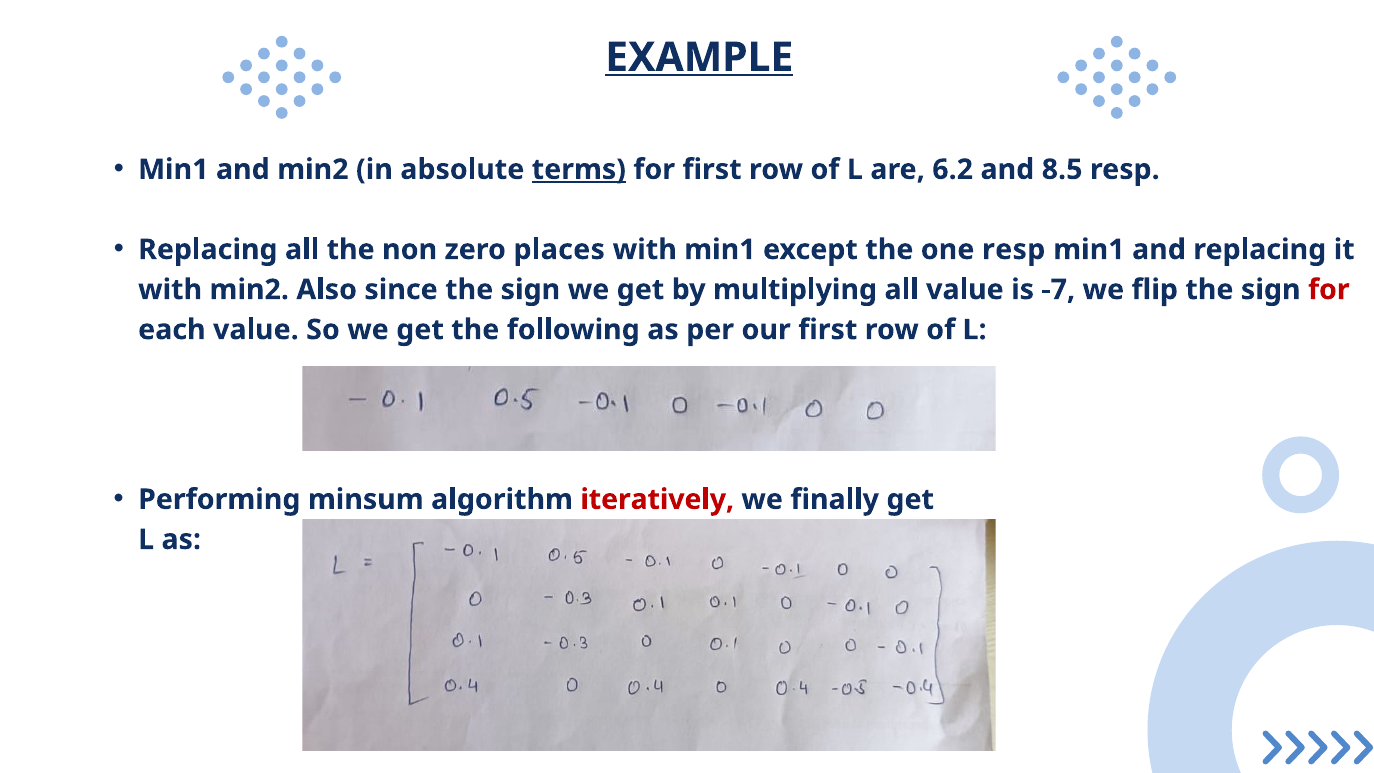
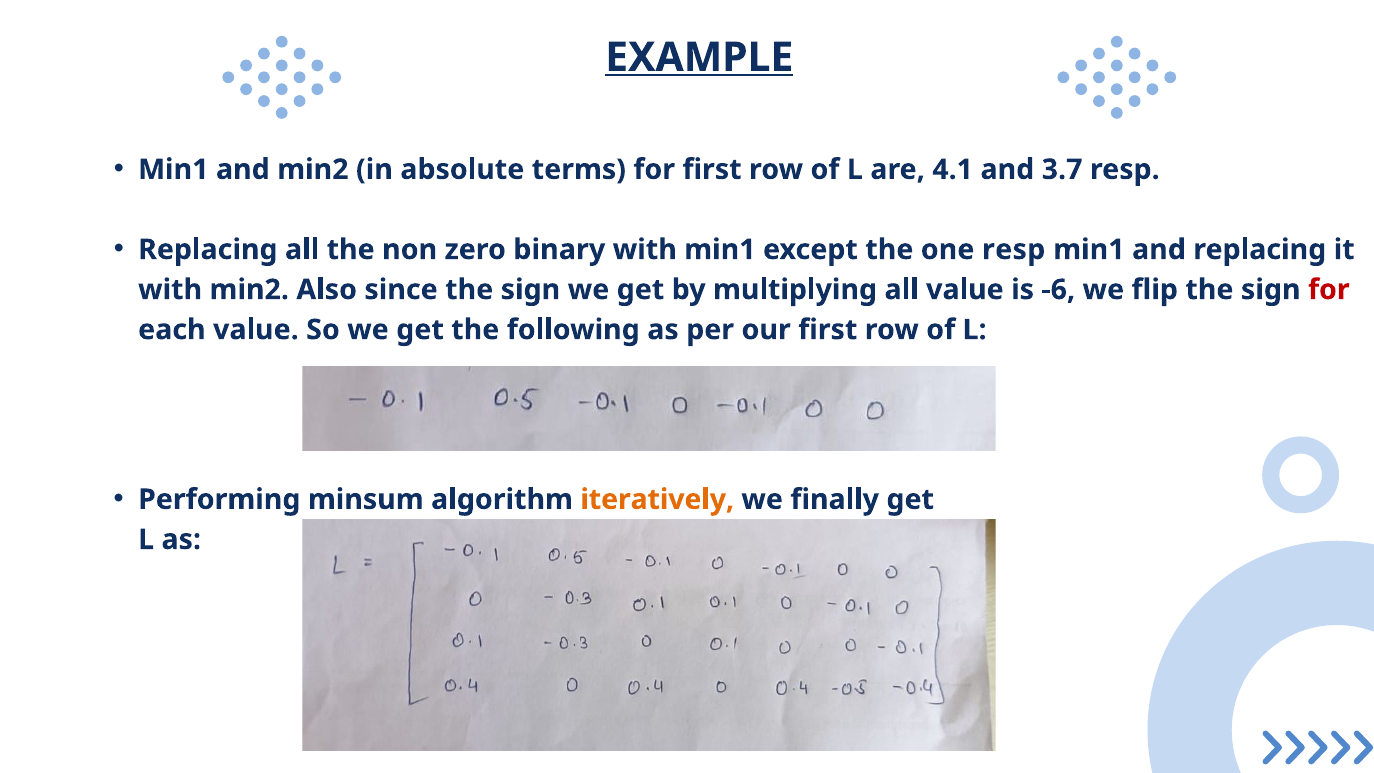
terms underline: present -> none
6.2: 6.2 -> 4.1
8.5: 8.5 -> 3.7
places: places -> binary
-7: -7 -> -6
iteratively colour: red -> orange
